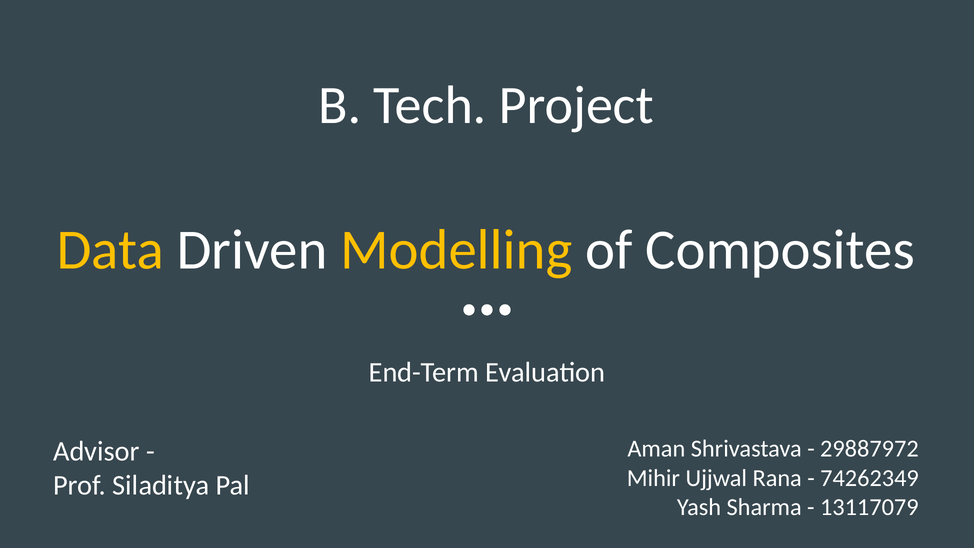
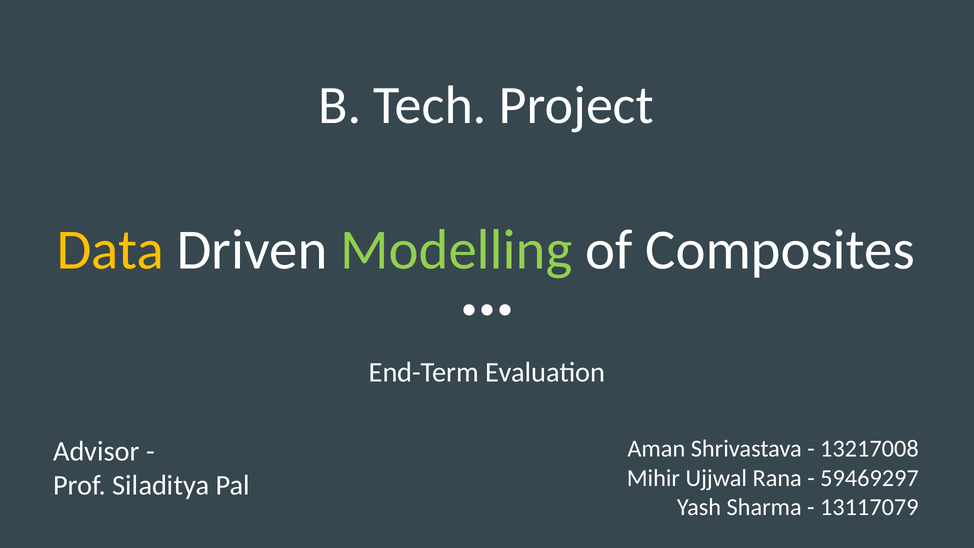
Modelling colour: yellow -> light green
29887972: 29887972 -> 13217008
74262349: 74262349 -> 59469297
